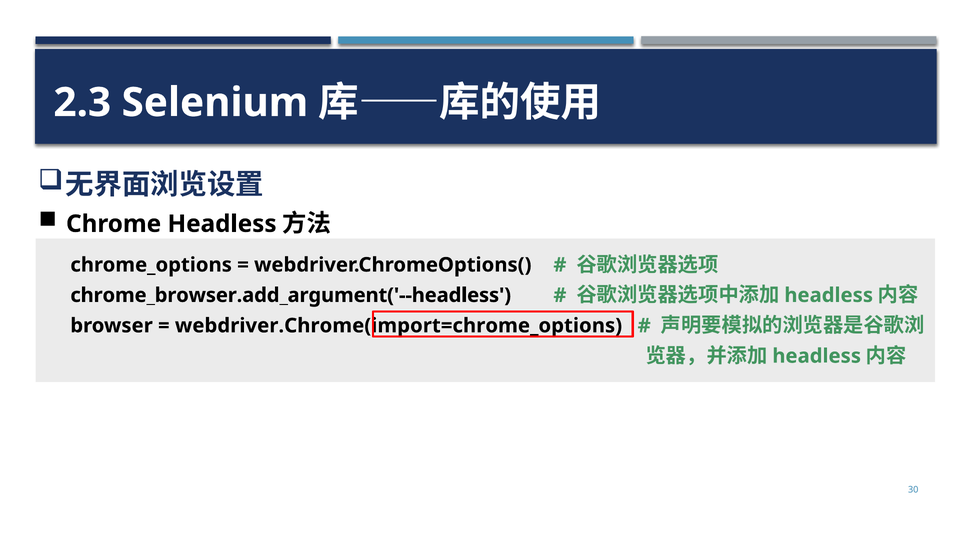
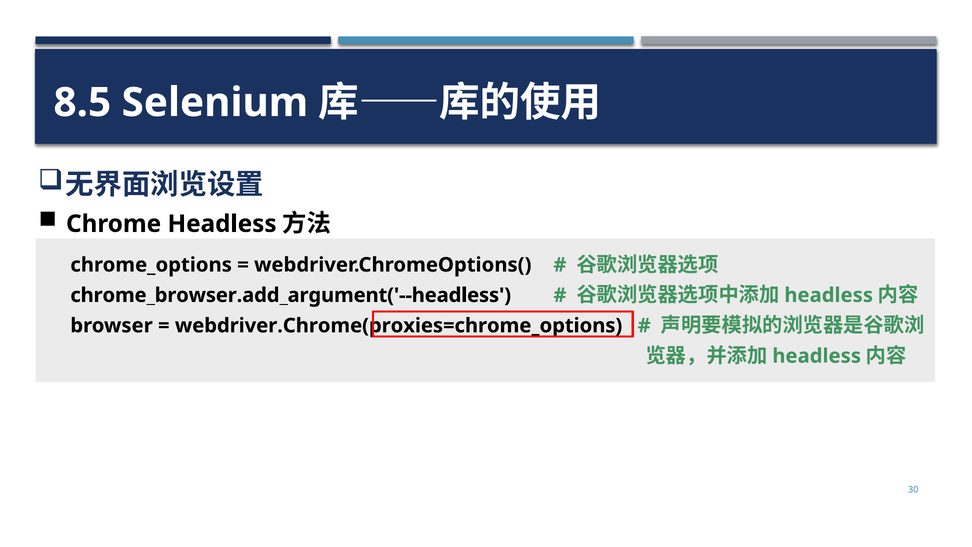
2.3: 2.3 -> 8.5
webdriver.Chrome(import=chrome_options: webdriver.Chrome(import=chrome_options -> webdriver.Chrome(proxies=chrome_options
